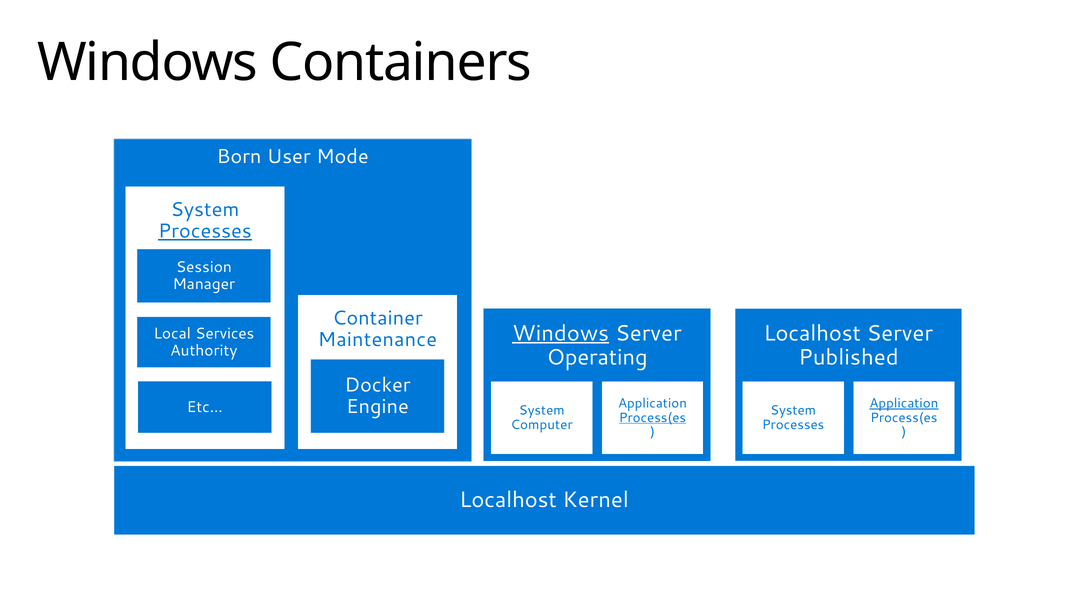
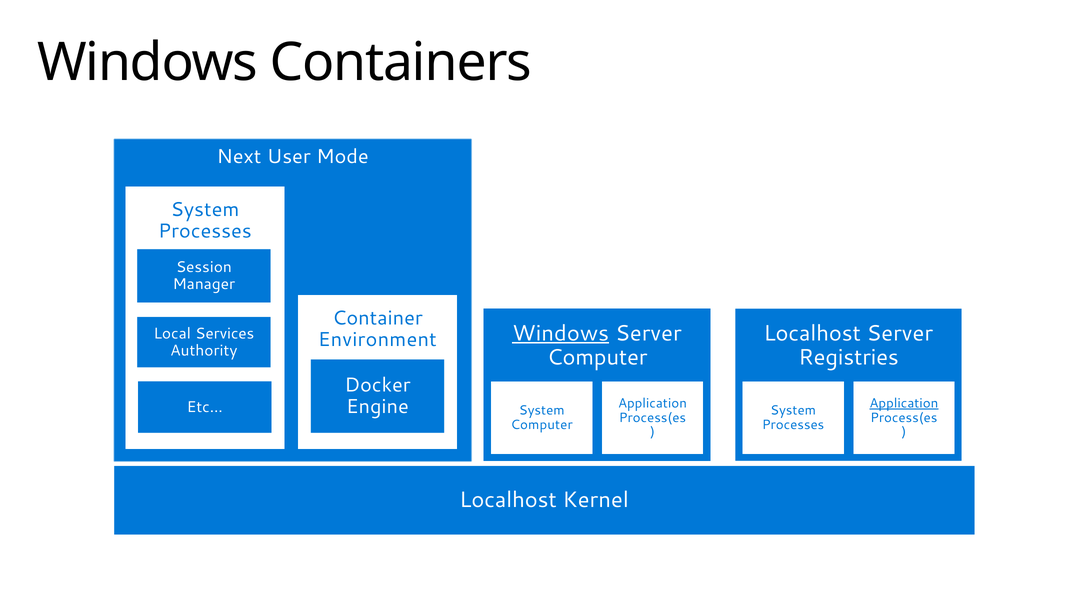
Born: Born -> Next
Processes at (205, 231) underline: present -> none
Maintenance: Maintenance -> Environment
Operating at (597, 357): Operating -> Computer
Published: Published -> Registries
Process(es at (652, 418) underline: present -> none
